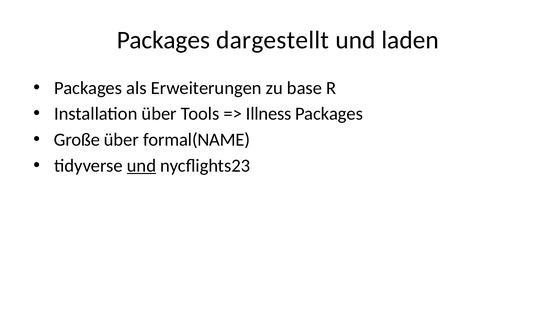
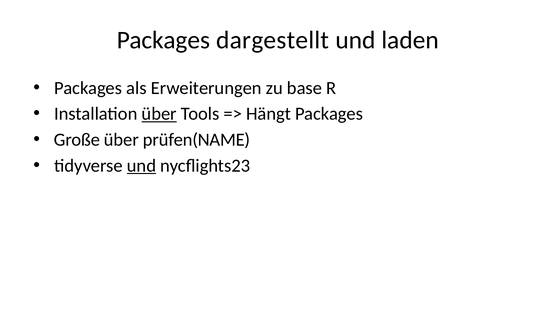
über at (159, 114) underline: none -> present
Illness: Illness -> Hängt
formal(NAME: formal(NAME -> prüfen(NAME
